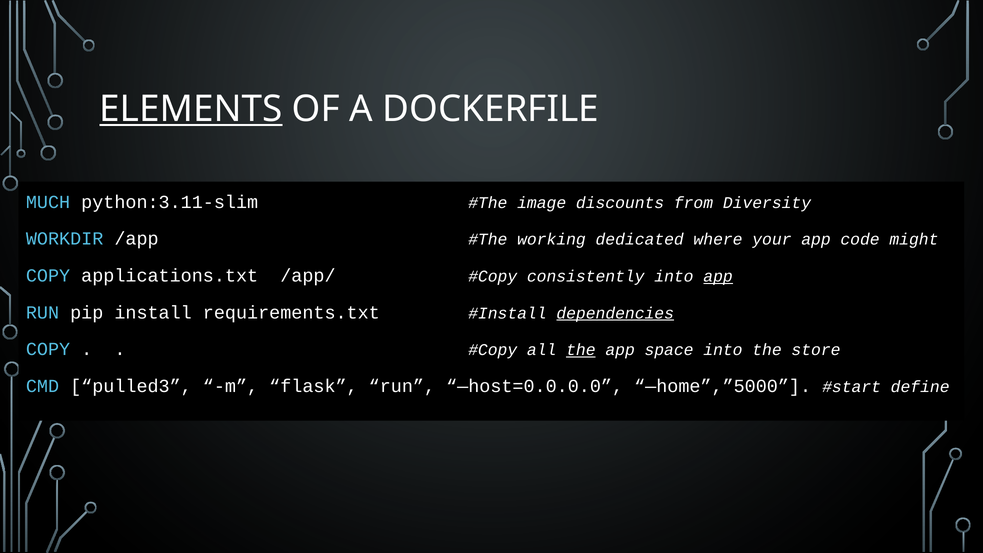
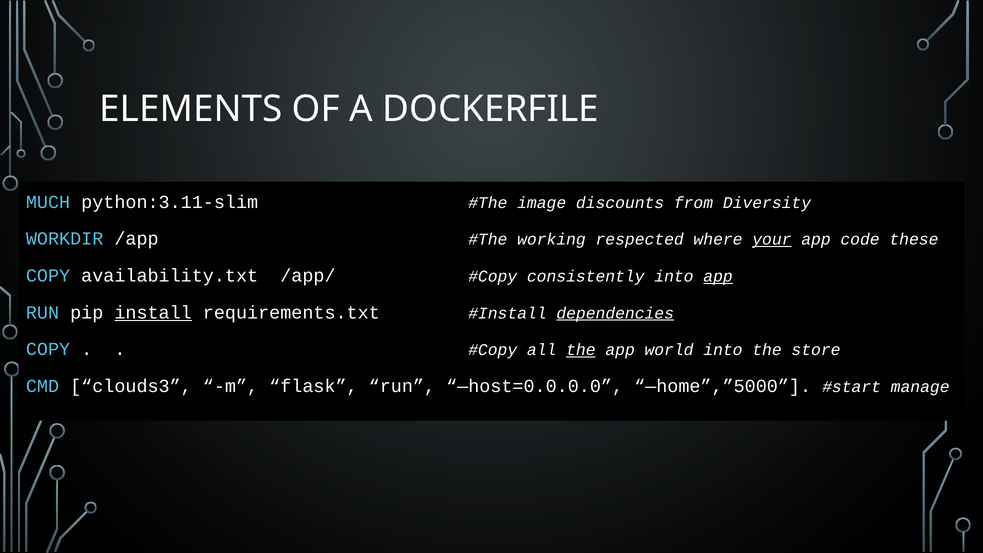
ELEMENTS underline: present -> none
dedicated: dedicated -> respected
your underline: none -> present
might: might -> these
applications.txt: applications.txt -> availability.txt
install underline: none -> present
space: space -> world
pulled3: pulled3 -> clouds3
define: define -> manage
